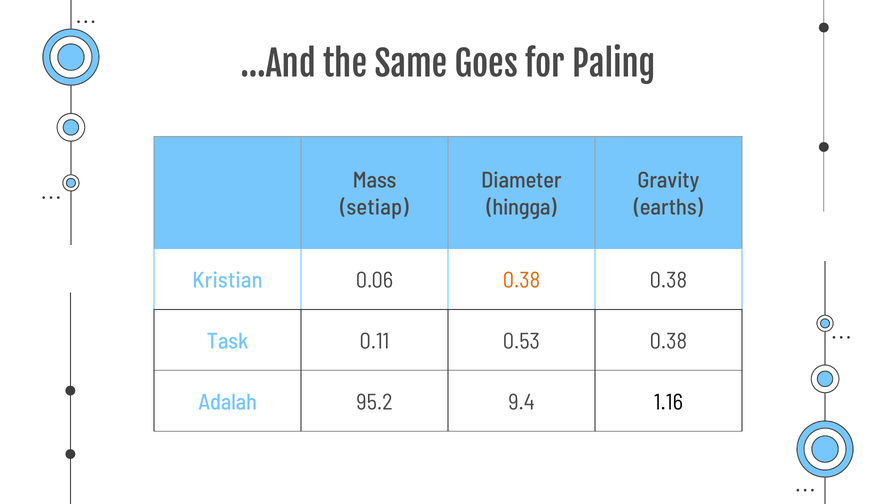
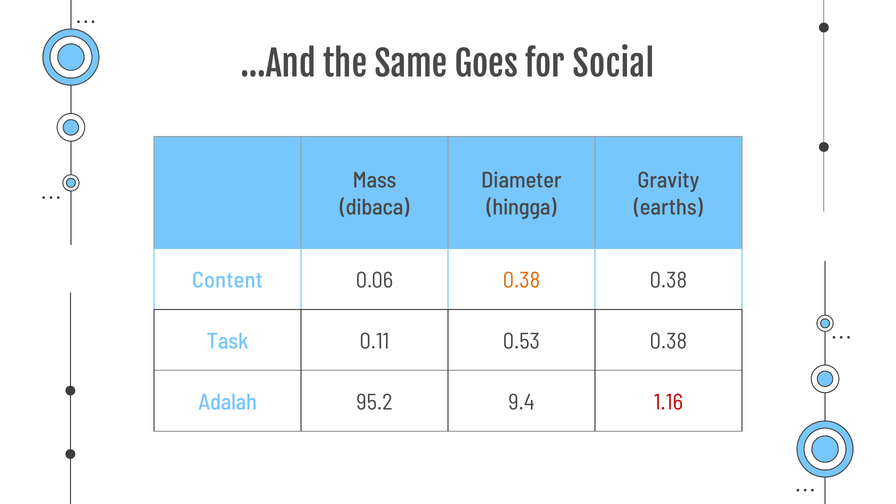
Paling: Paling -> Social
setiap: setiap -> dibaca
Kristian: Kristian -> Content
1.16 colour: black -> red
